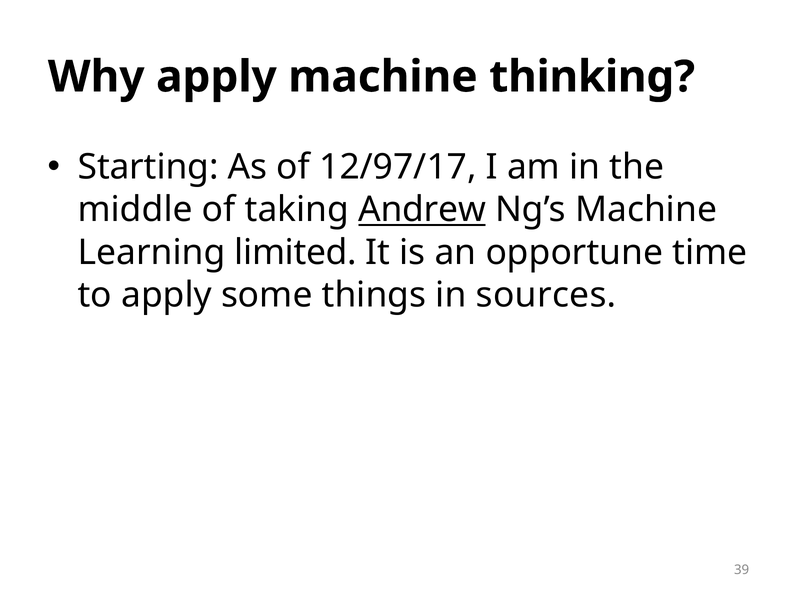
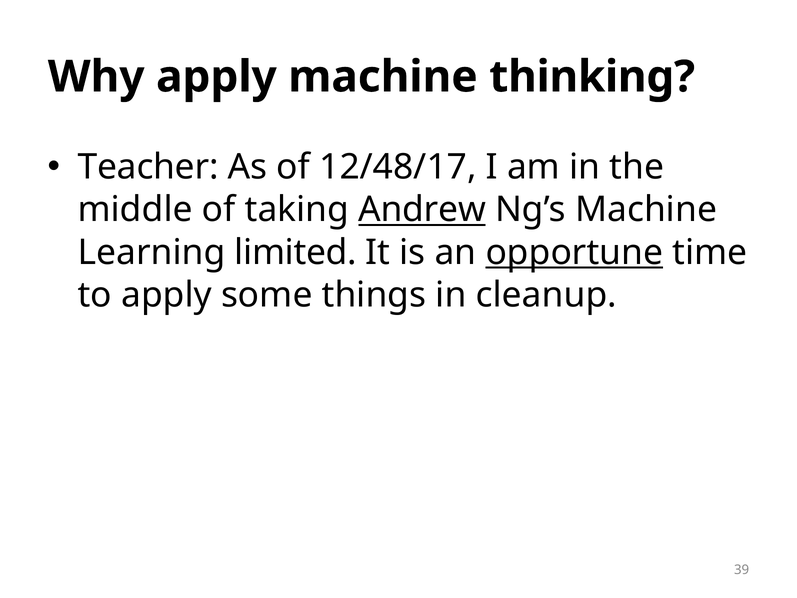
Starting: Starting -> Teacher
12/97/17: 12/97/17 -> 12/48/17
opportune underline: none -> present
sources: sources -> cleanup
